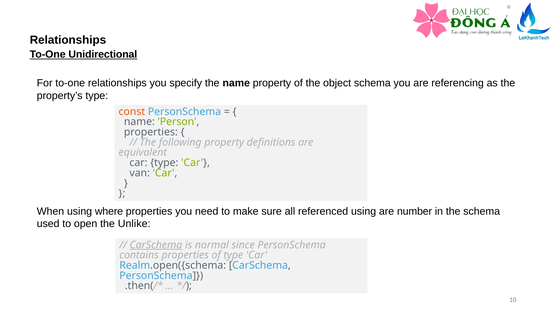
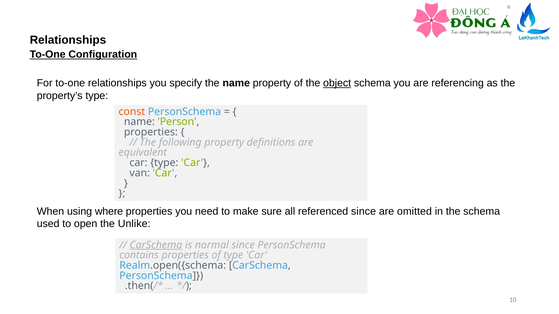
Unidirectional: Unidirectional -> Configuration
object underline: none -> present
referenced using: using -> since
number: number -> omitted
